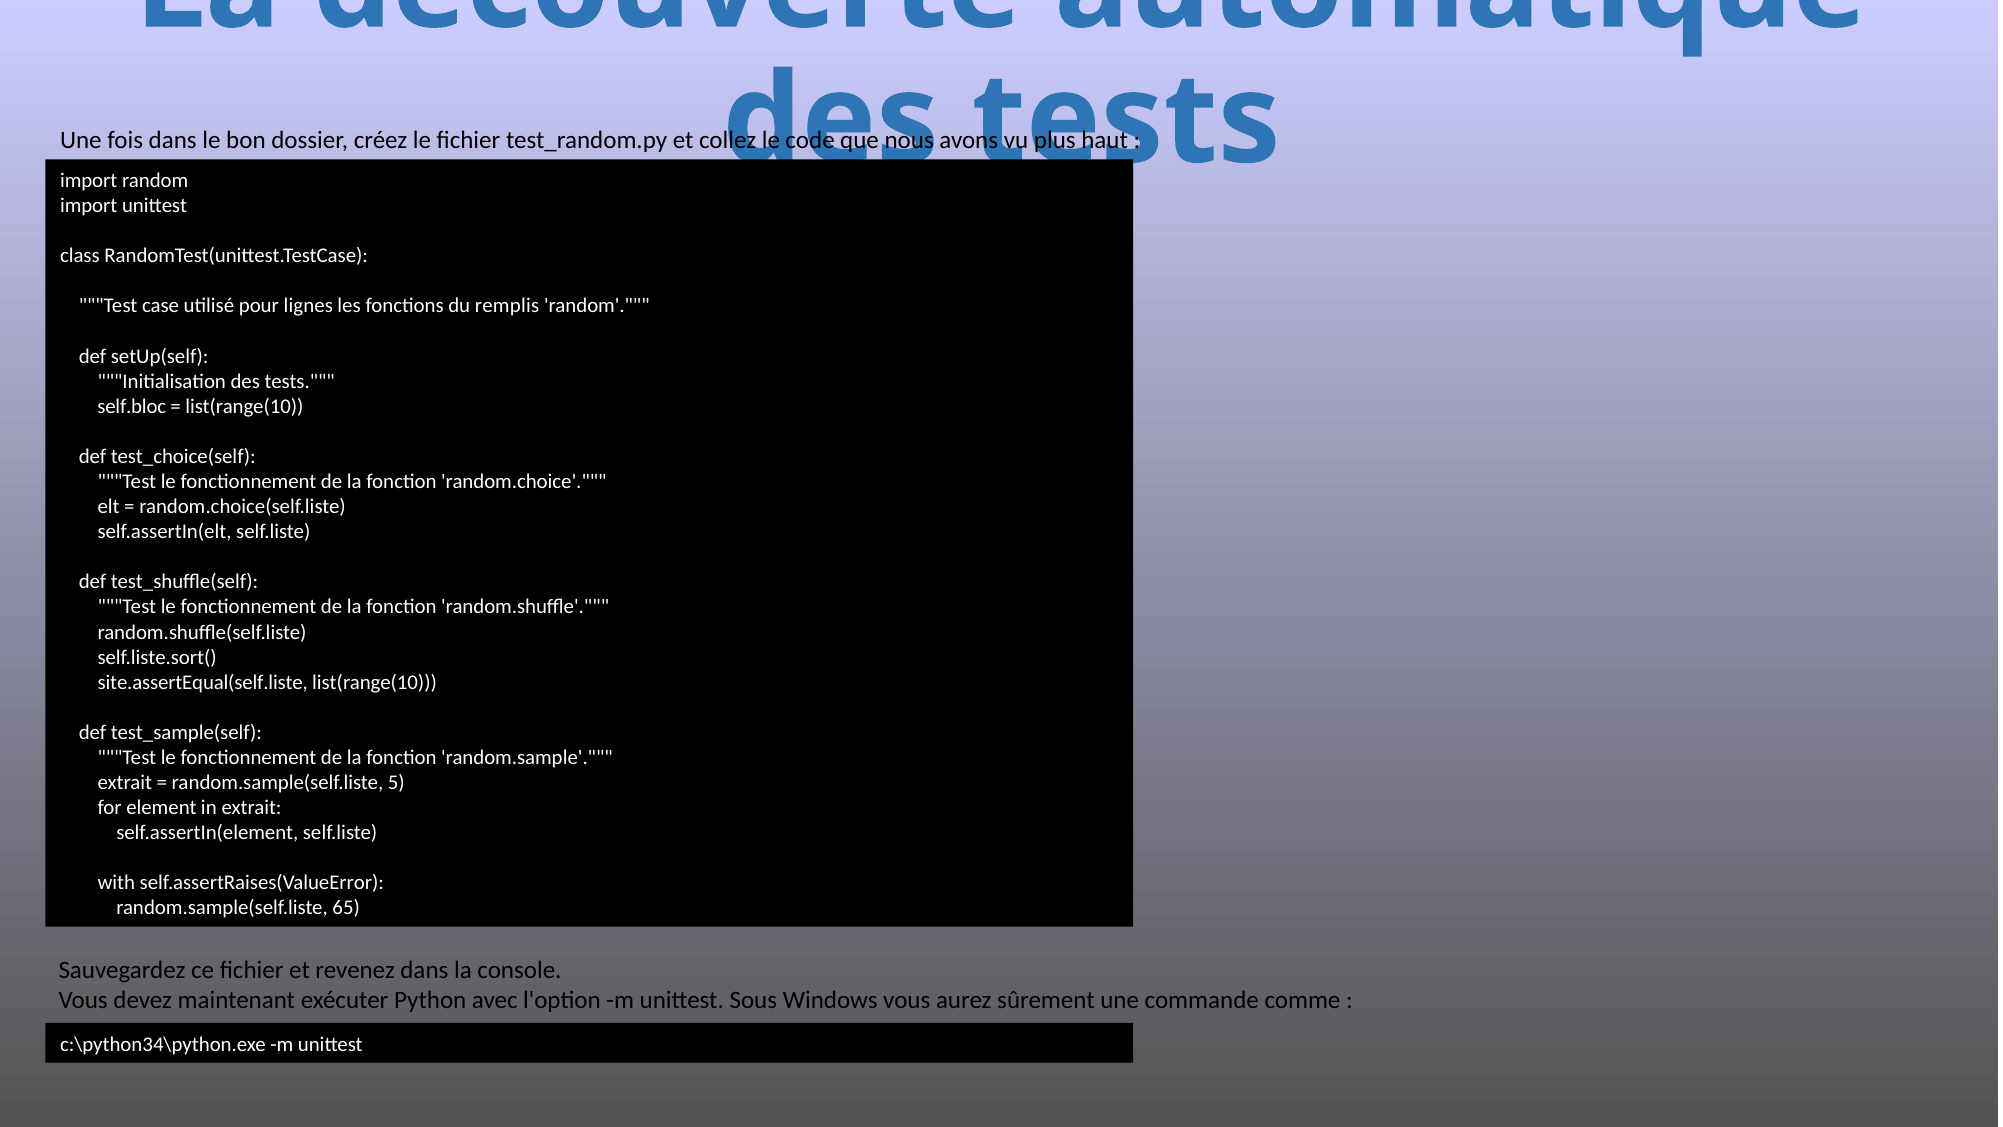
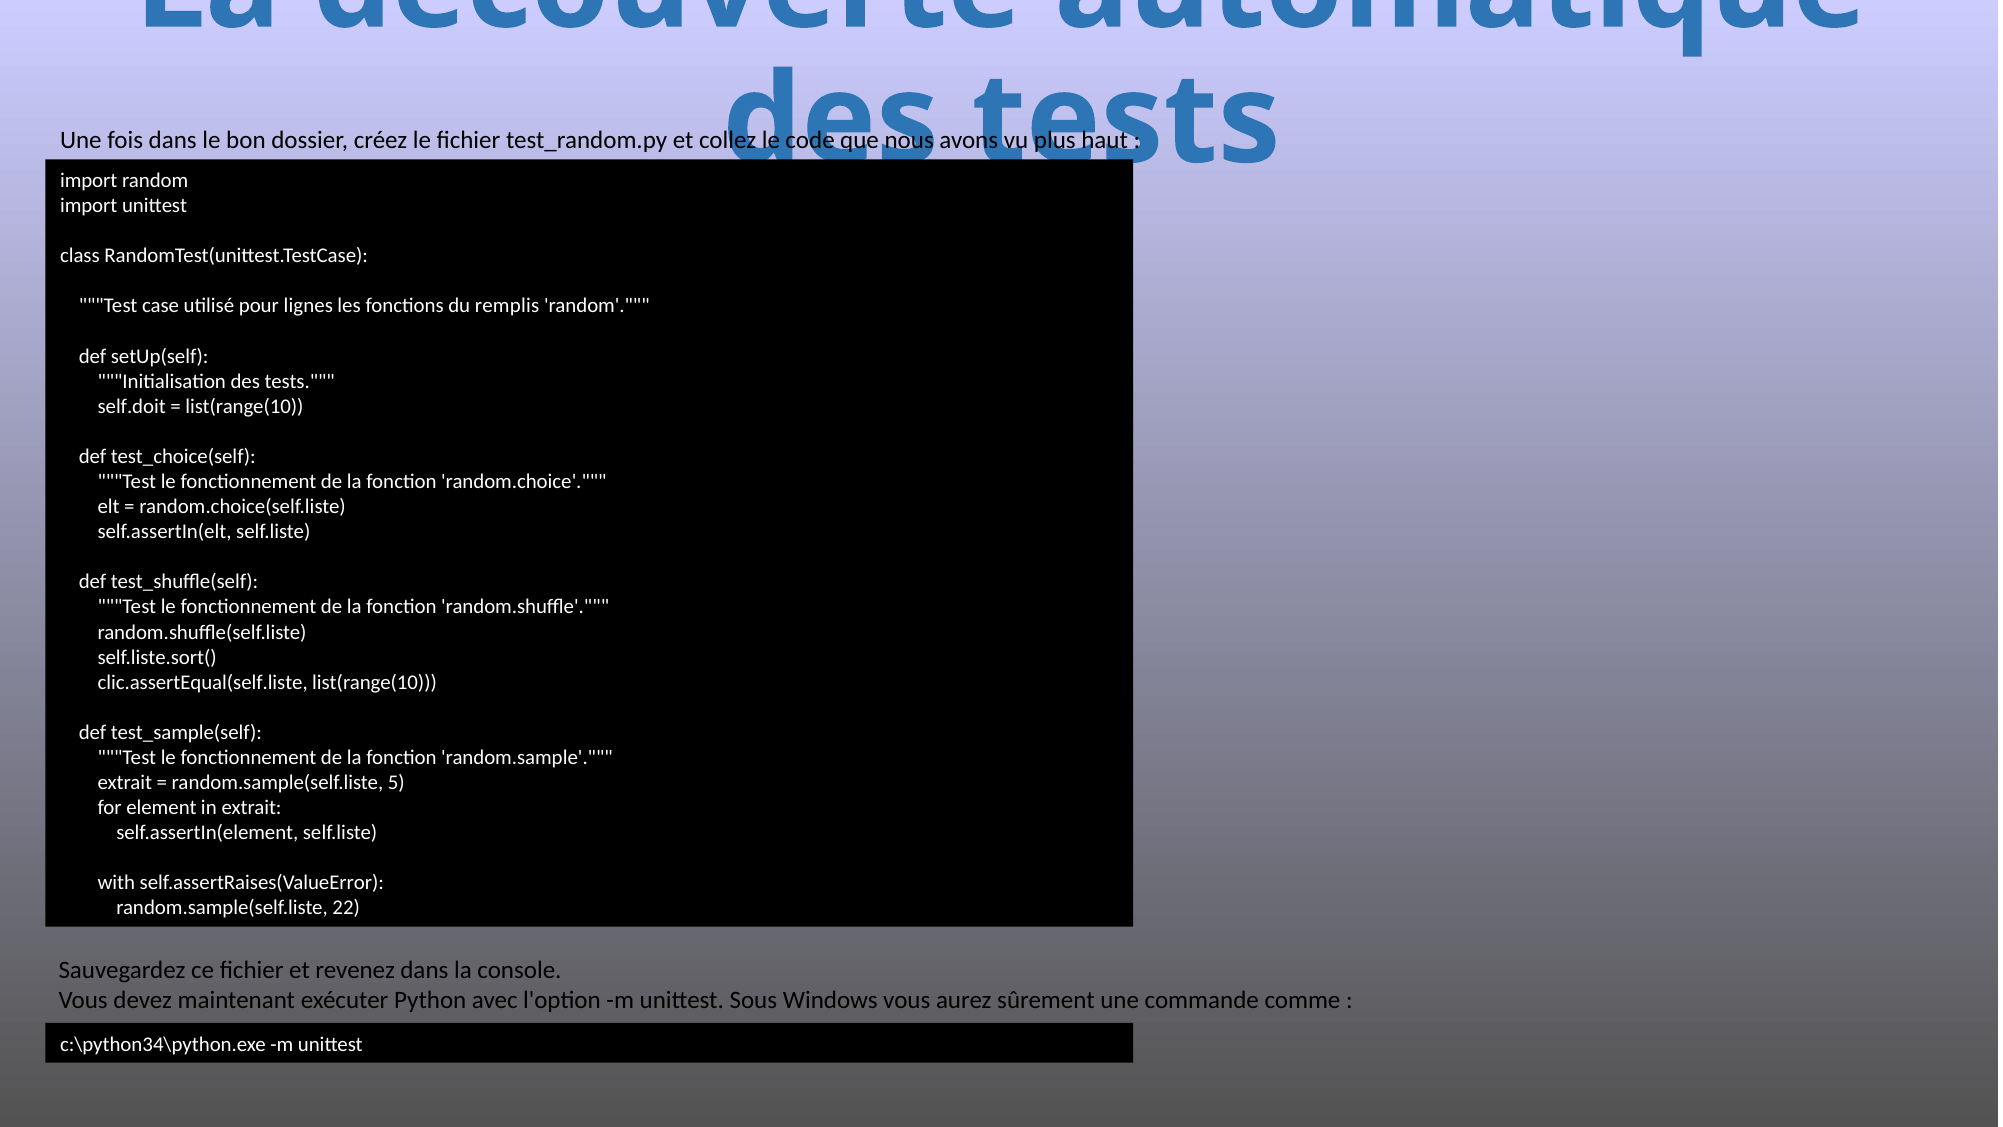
self.bloc: self.bloc -> self.doit
site.assertEqual(self.liste: site.assertEqual(self.liste -> clic.assertEqual(self.liste
65: 65 -> 22
